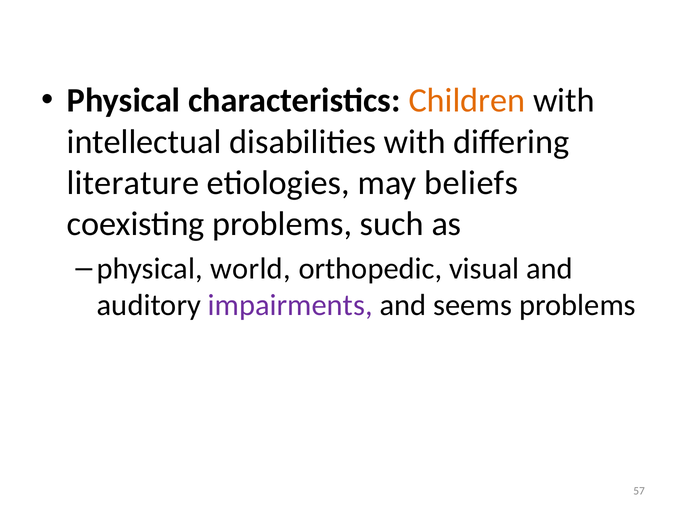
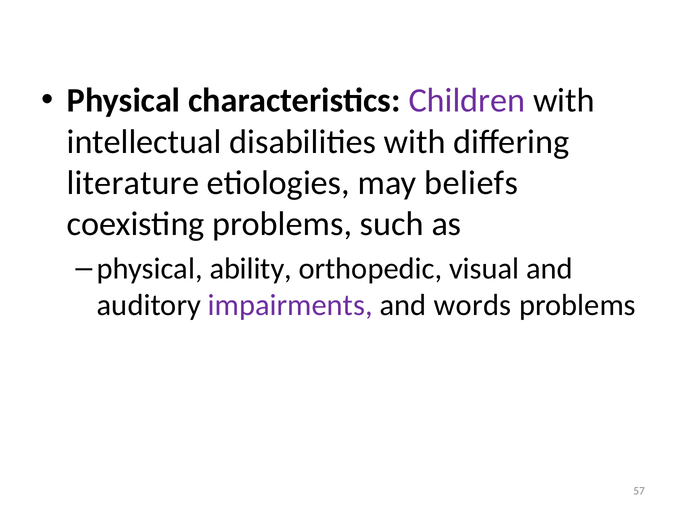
Children colour: orange -> purple
world: world -> ability
seems: seems -> words
